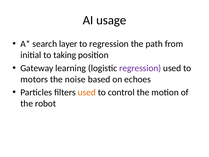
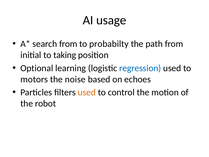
search layer: layer -> from
to regression: regression -> probabilty
Gateway: Gateway -> Optional
regression at (140, 68) colour: purple -> blue
